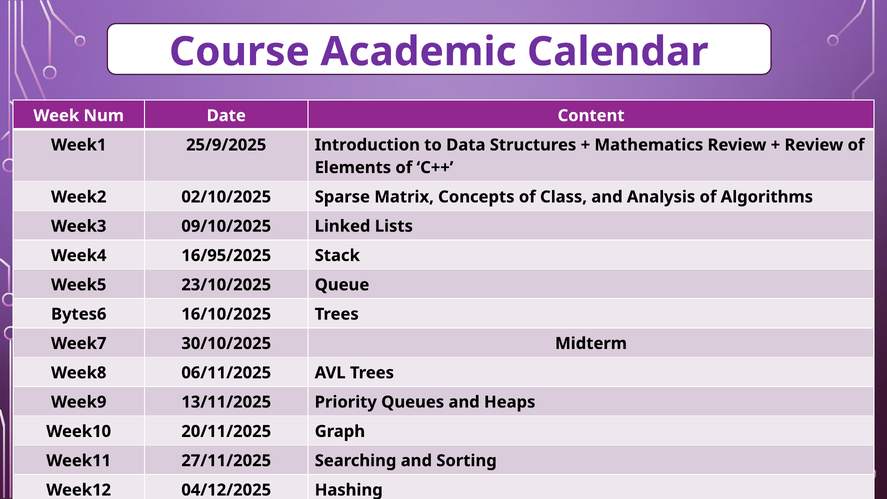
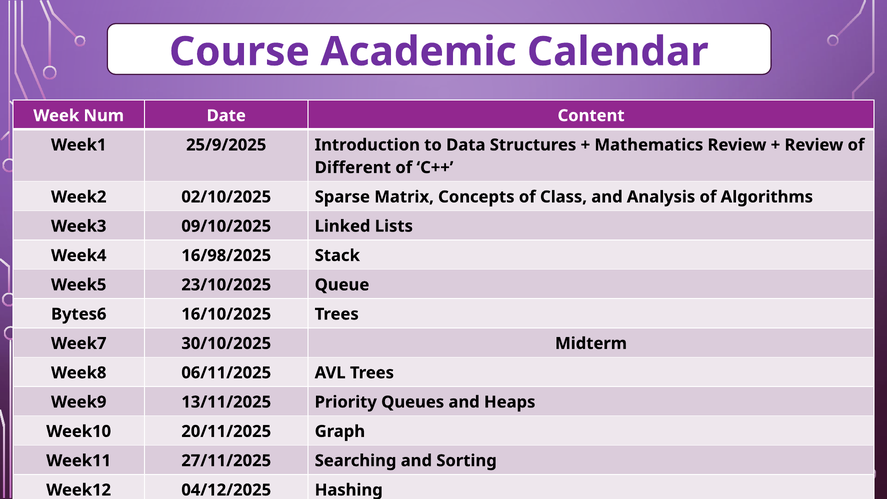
Elements: Elements -> Different
16/95/2025: 16/95/2025 -> 16/98/2025
